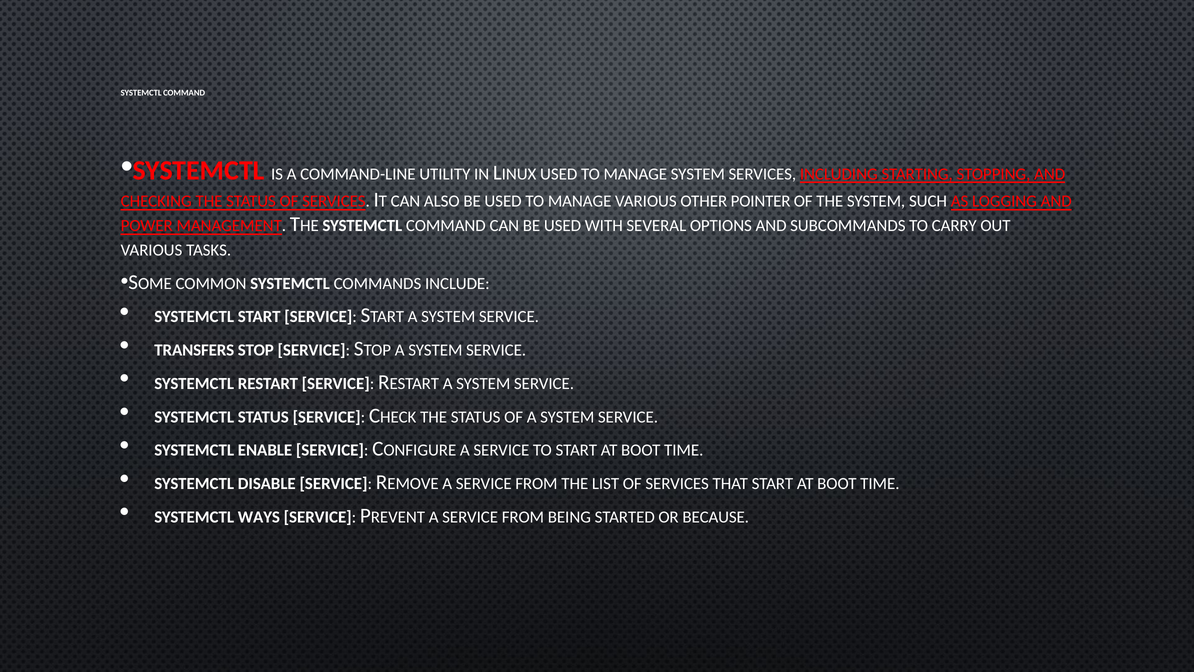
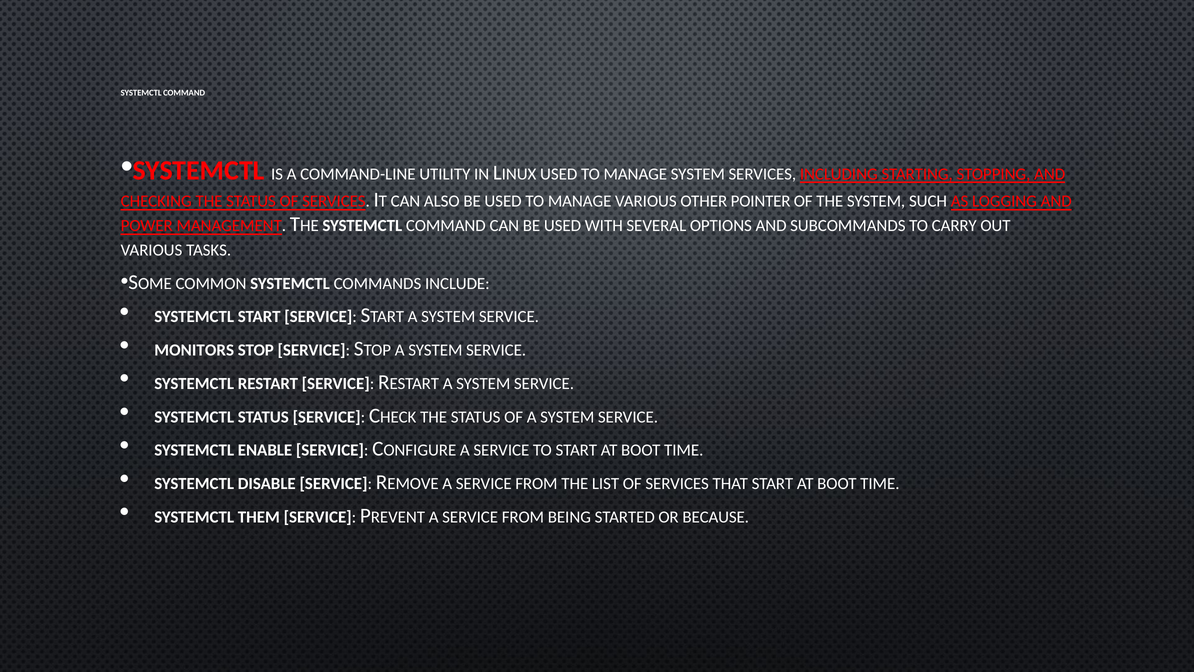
TRANSFERS: TRANSFERS -> MONITORS
WAYS: WAYS -> THEM
